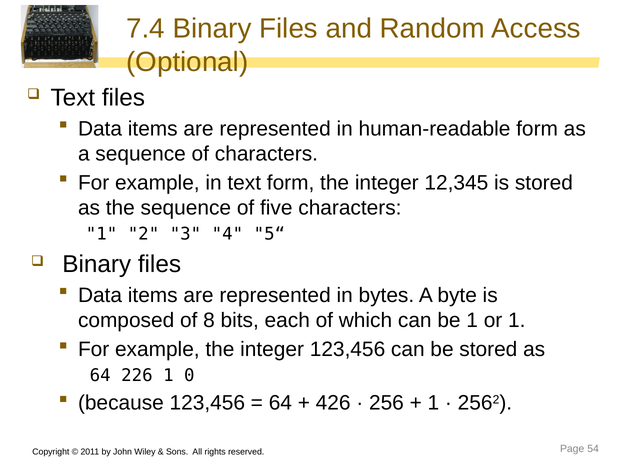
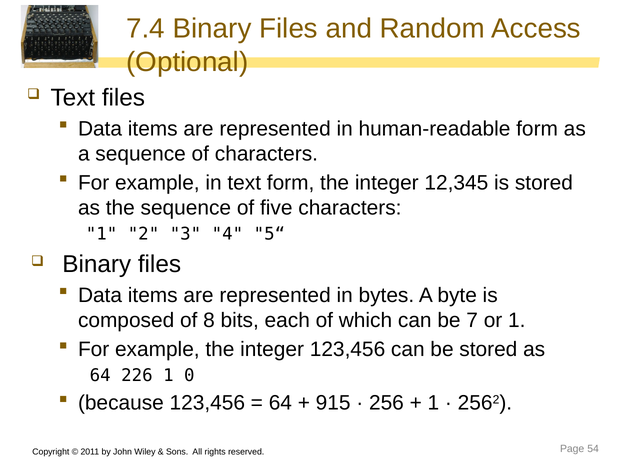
be 1: 1 -> 7
426: 426 -> 915
